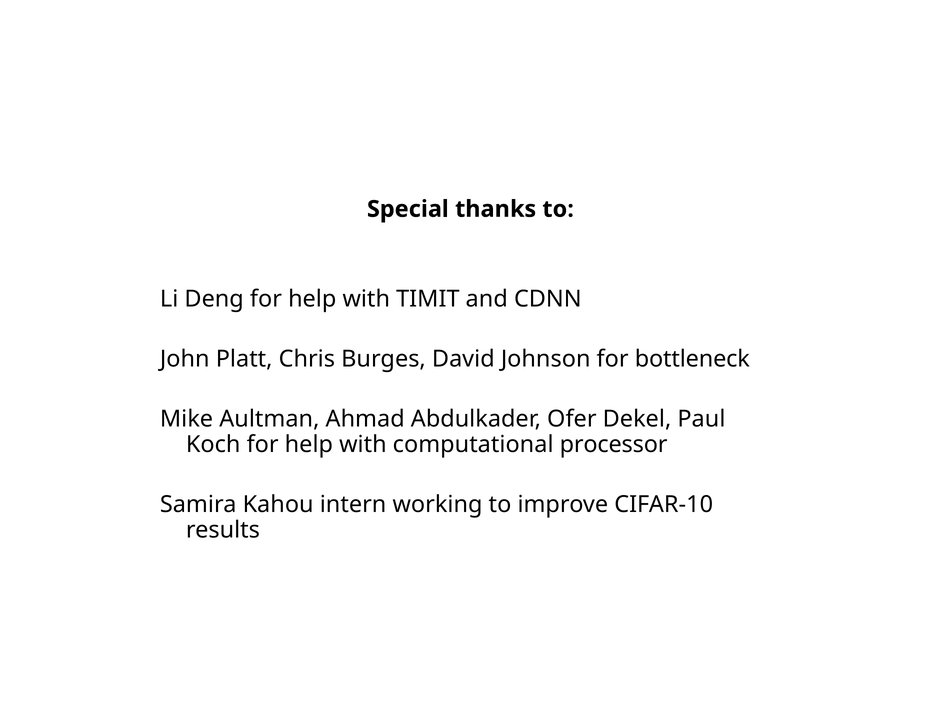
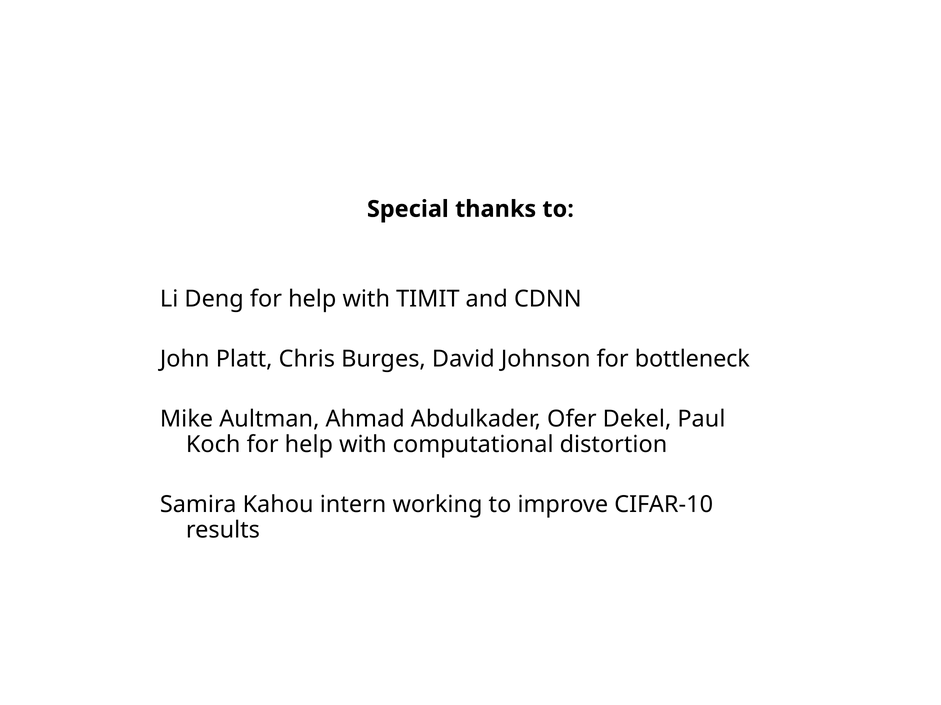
processor: processor -> distortion
